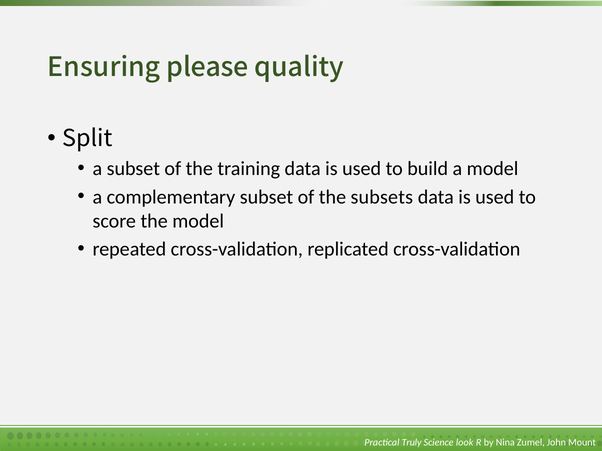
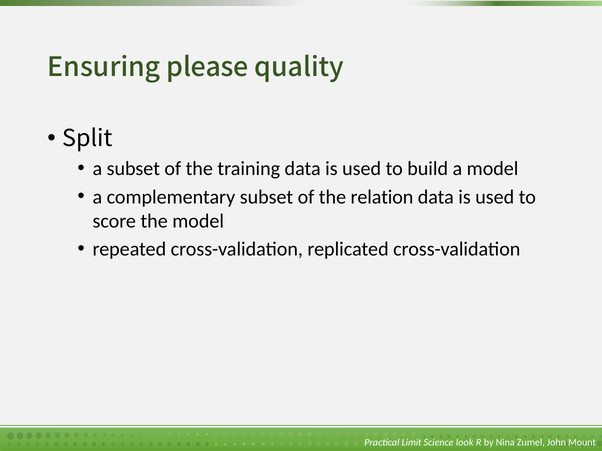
subsets: subsets -> relation
Truly: Truly -> Limit
